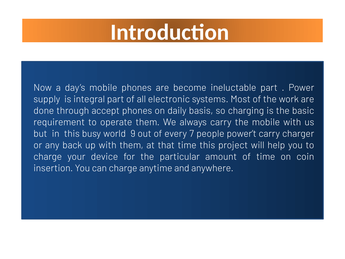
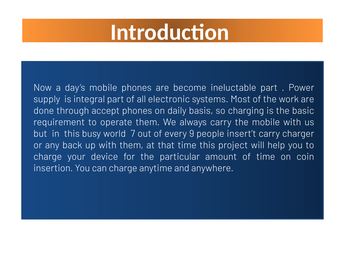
9: 9 -> 7
7: 7 -> 9
power’t: power’t -> insert’t
